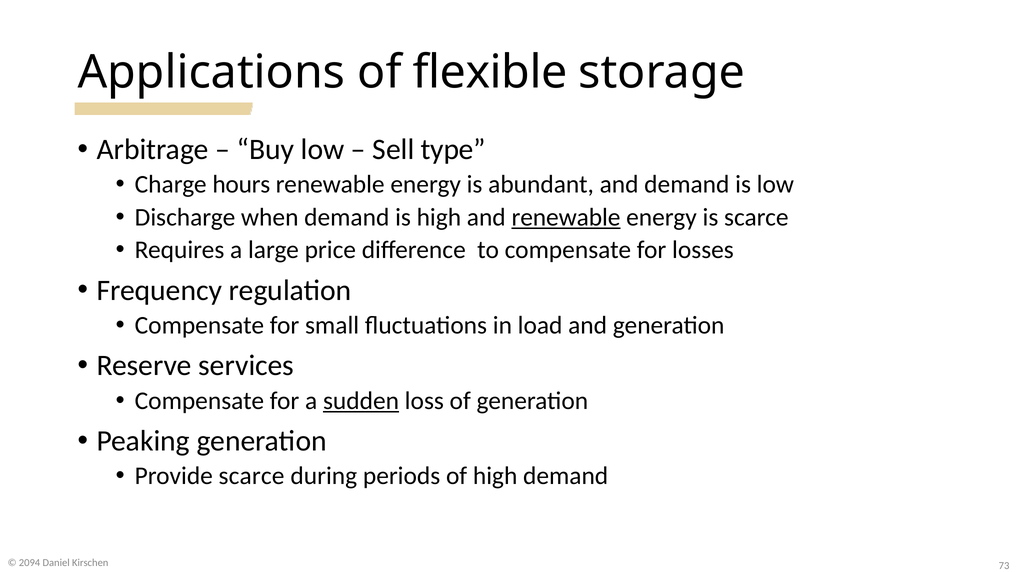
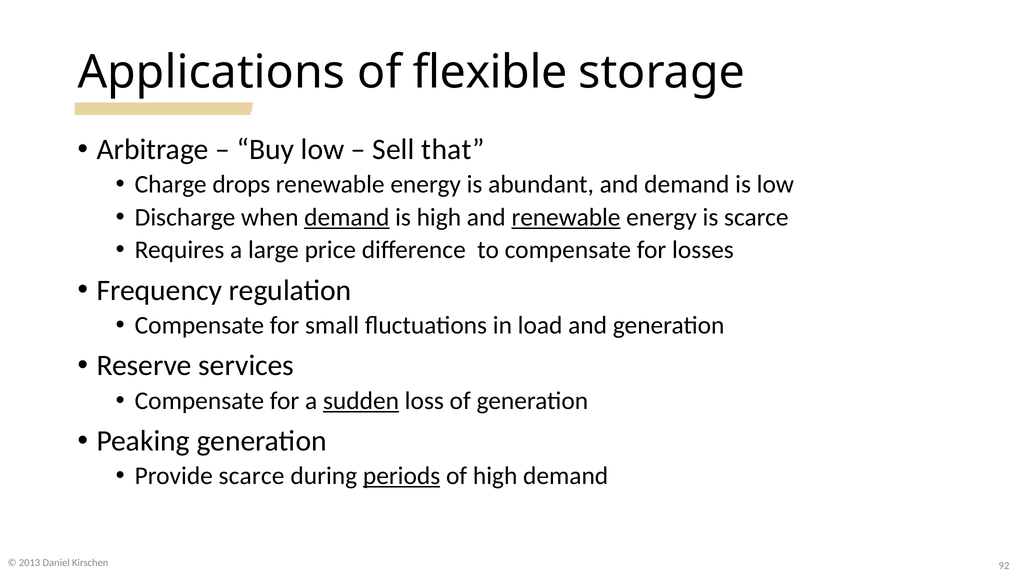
type: type -> that
hours: hours -> drops
demand at (347, 217) underline: none -> present
periods underline: none -> present
2094: 2094 -> 2013
73: 73 -> 92
